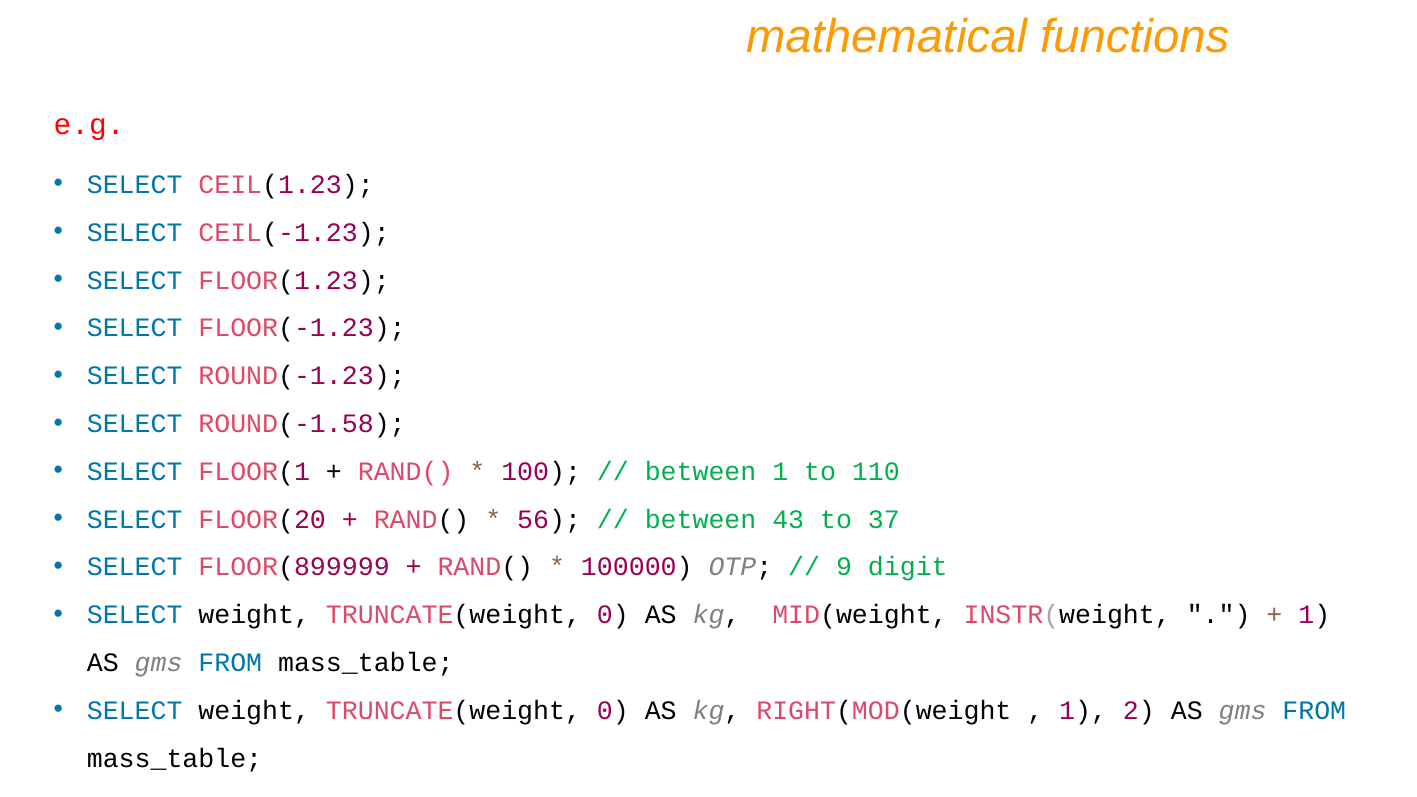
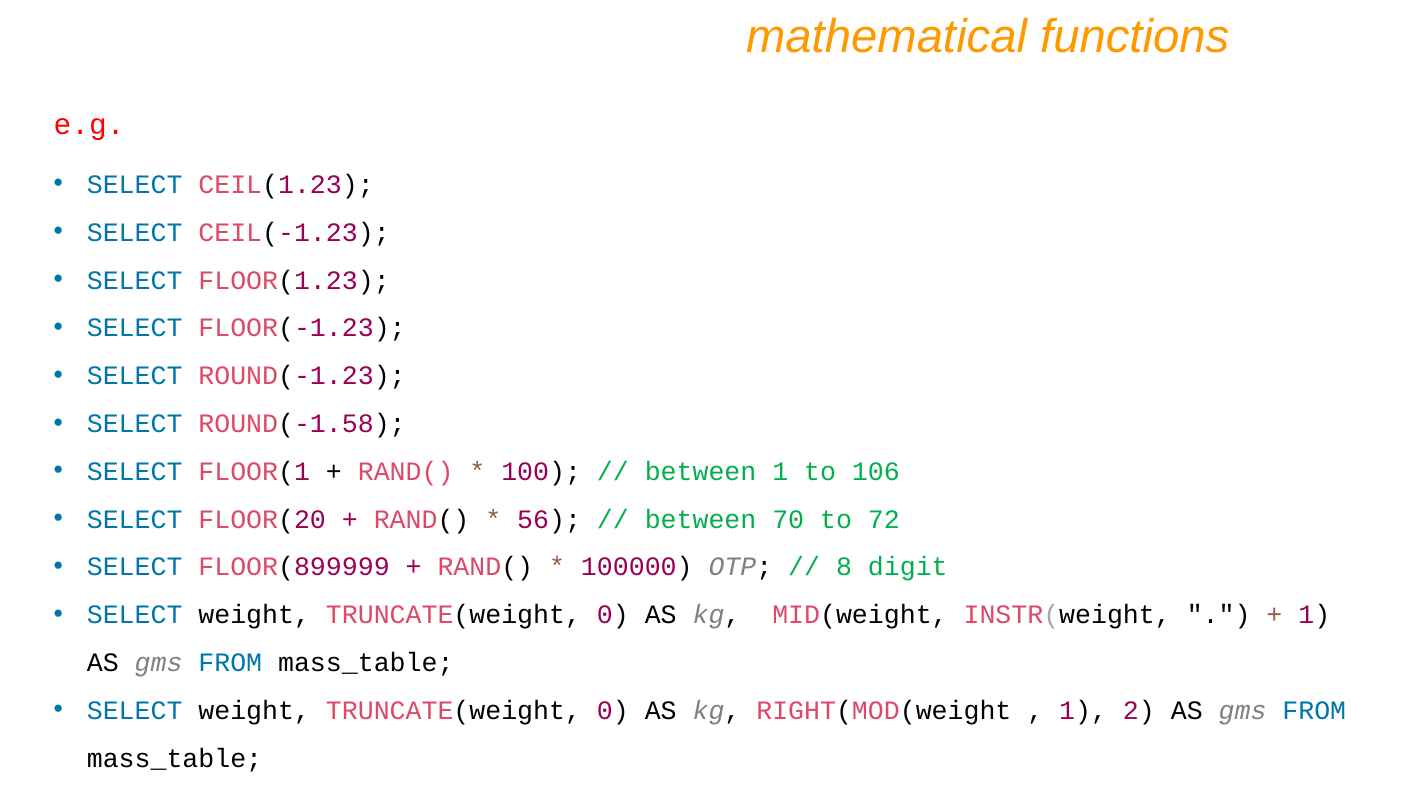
110: 110 -> 106
43: 43 -> 70
37: 37 -> 72
9: 9 -> 8
